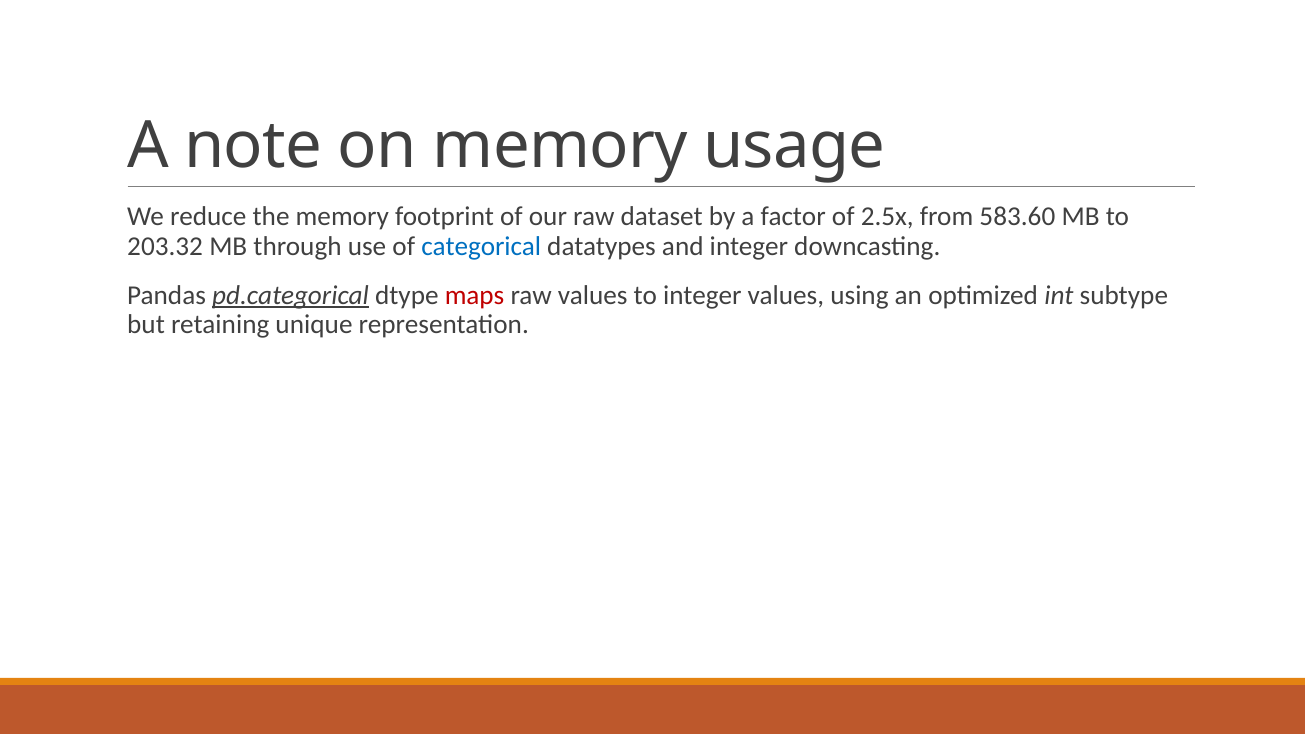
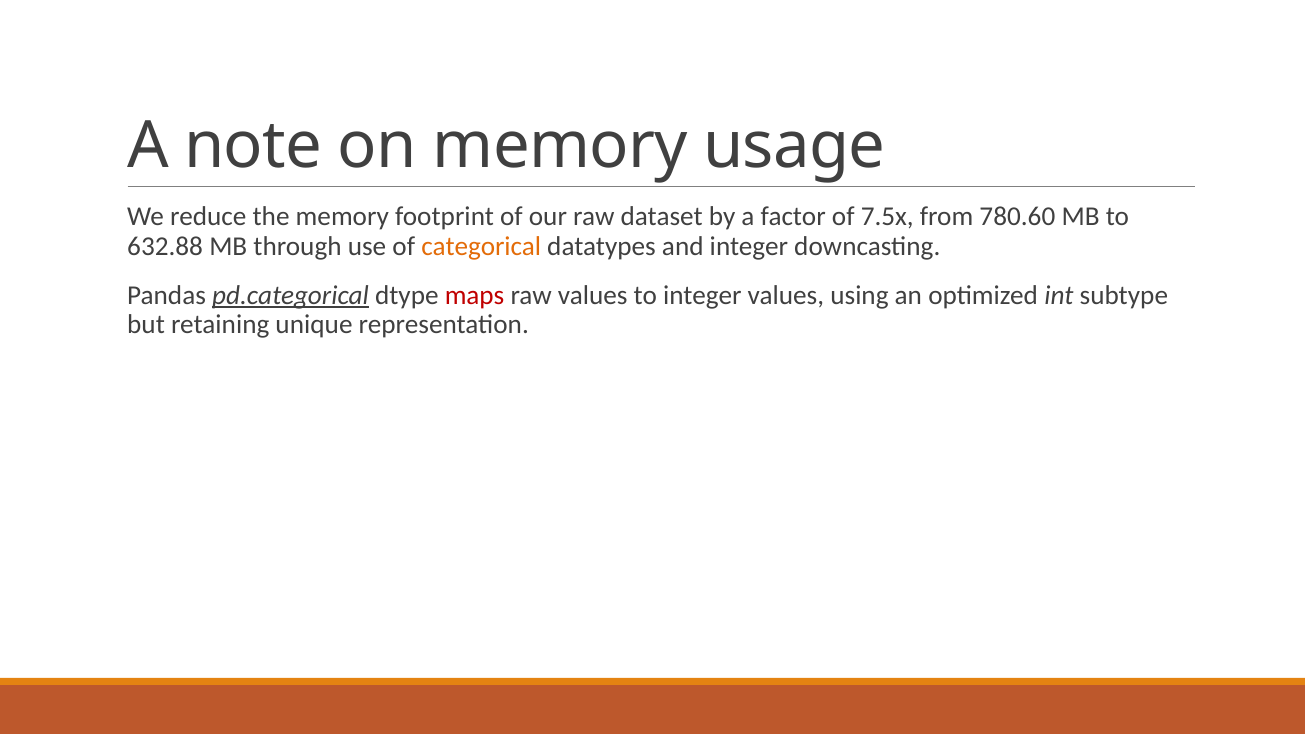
2.5x: 2.5x -> 7.5x
583.60: 583.60 -> 780.60
203.32: 203.32 -> 632.88
categorical colour: blue -> orange
